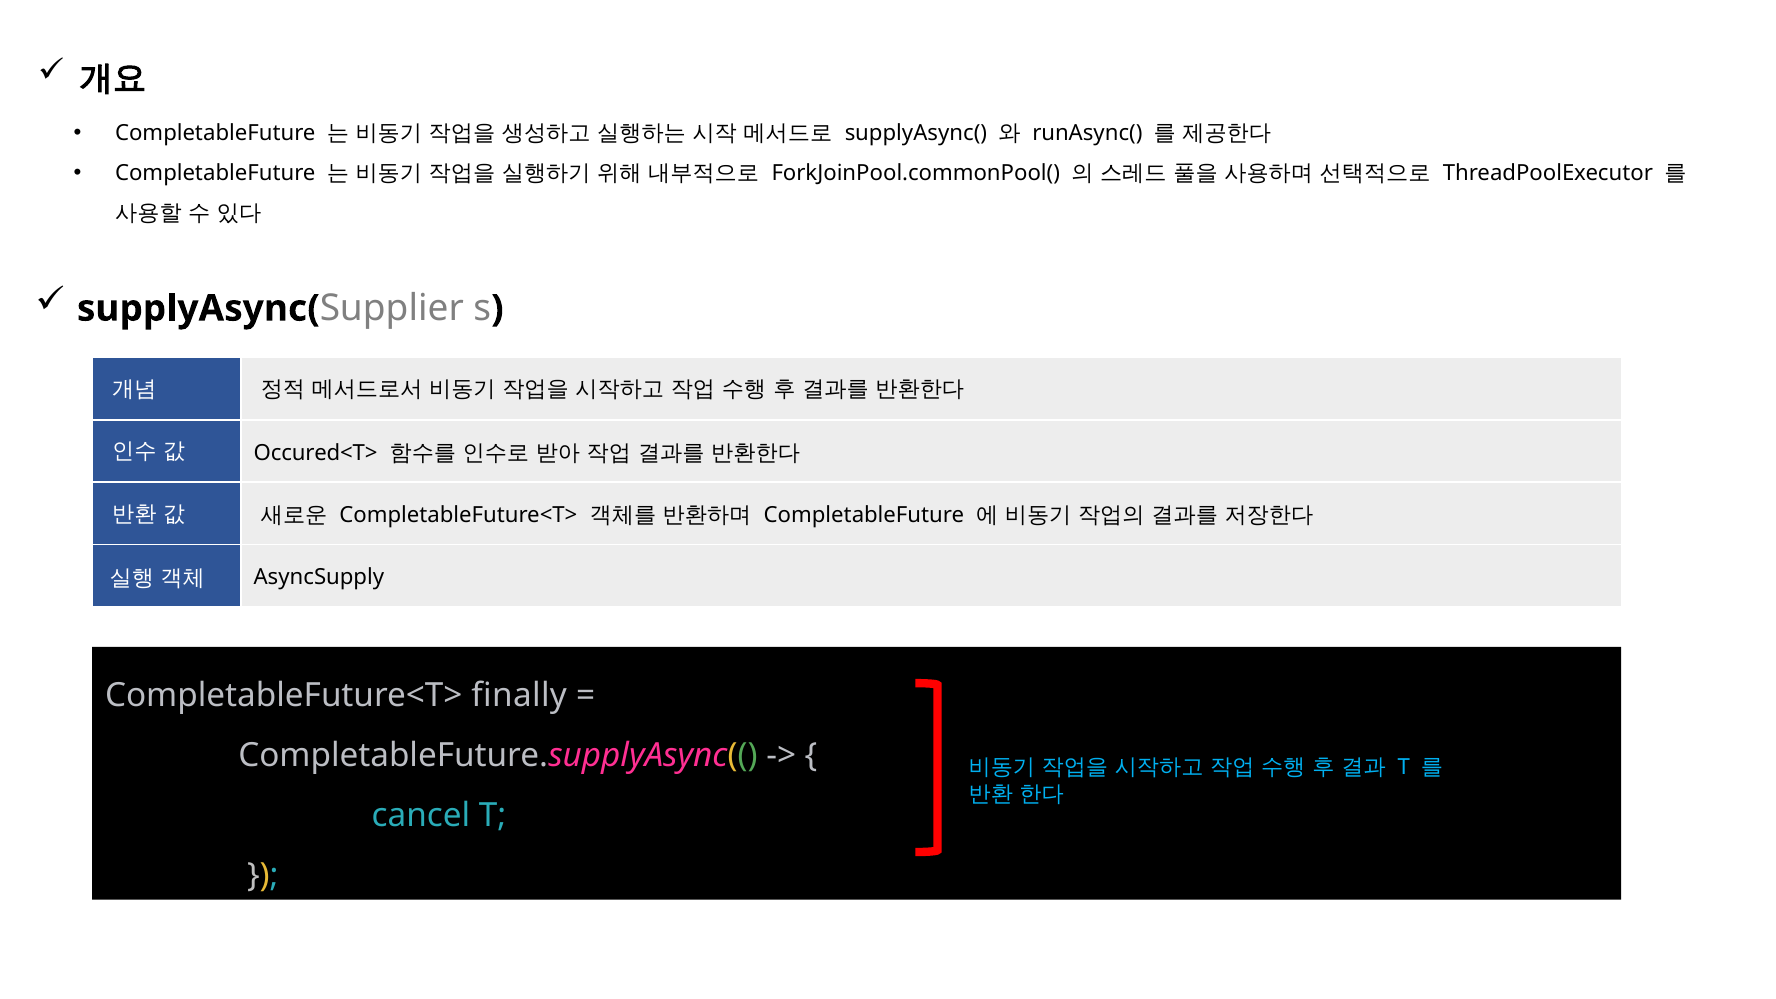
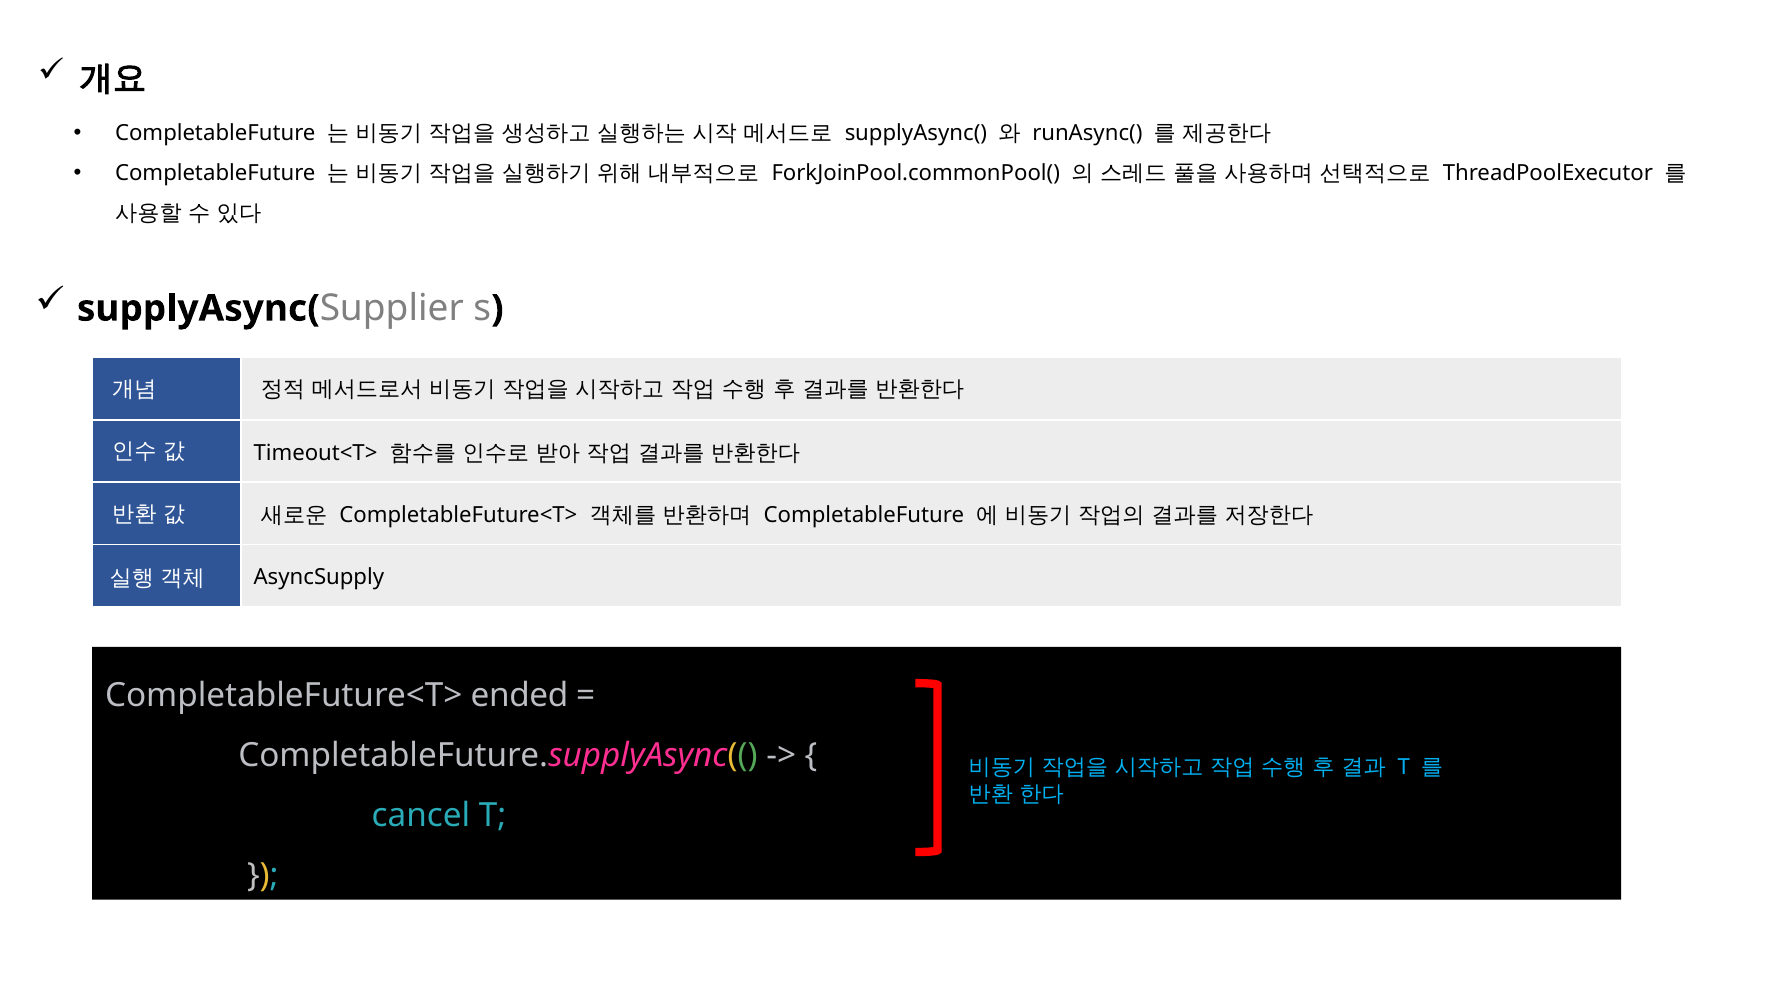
Occured<T>: Occured<T> -> Timeout<T>
finally: finally -> ended
